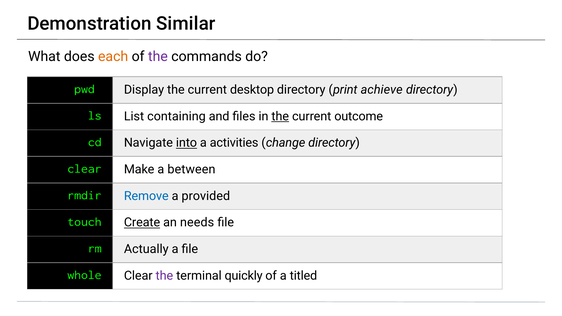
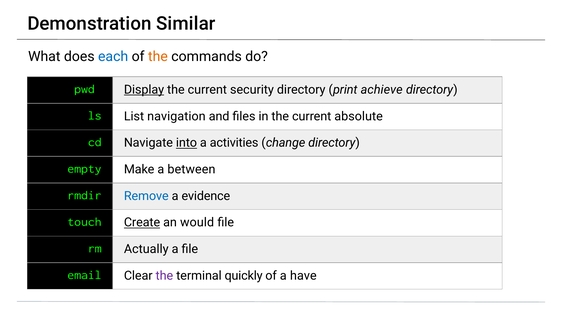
each colour: orange -> blue
the at (158, 57) colour: purple -> orange
Display underline: none -> present
desktop: desktop -> security
containing: containing -> navigation
the at (280, 116) underline: present -> none
outcome: outcome -> absolute
clear at (84, 169): clear -> empty
provided: provided -> evidence
needs: needs -> would
whole: whole -> email
titled: titled -> have
